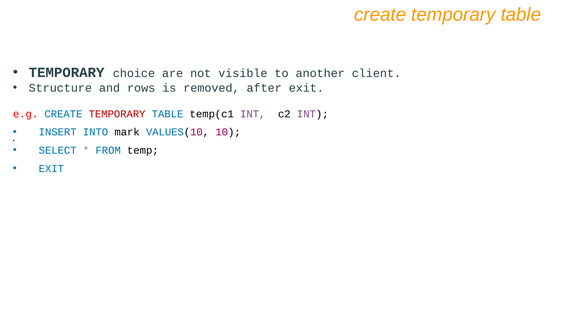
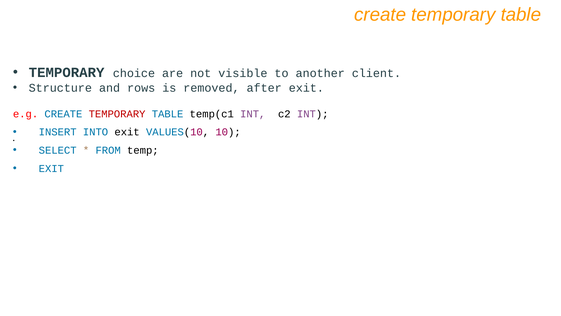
INTO mark: mark -> exit
